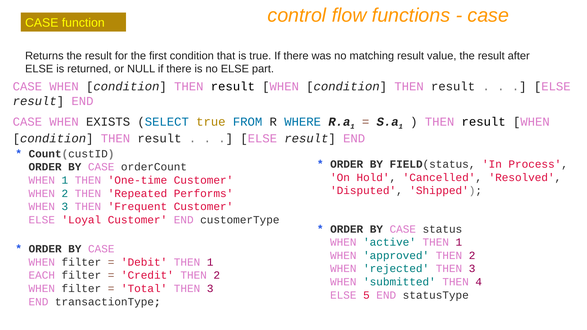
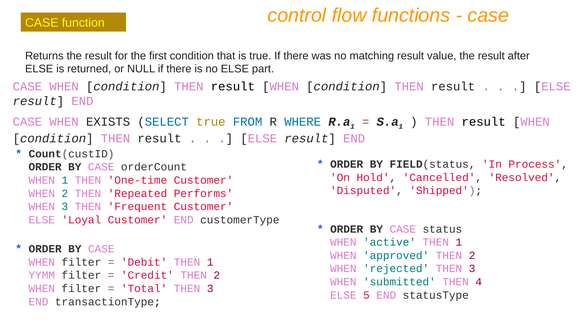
EACH: EACH -> YYMM
